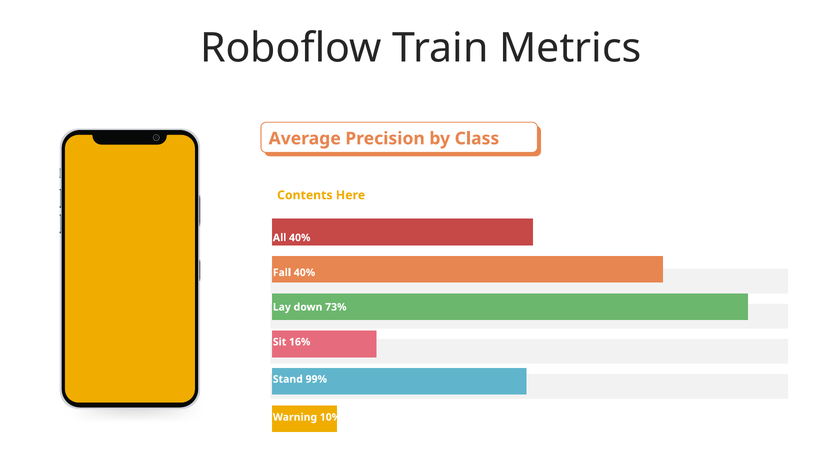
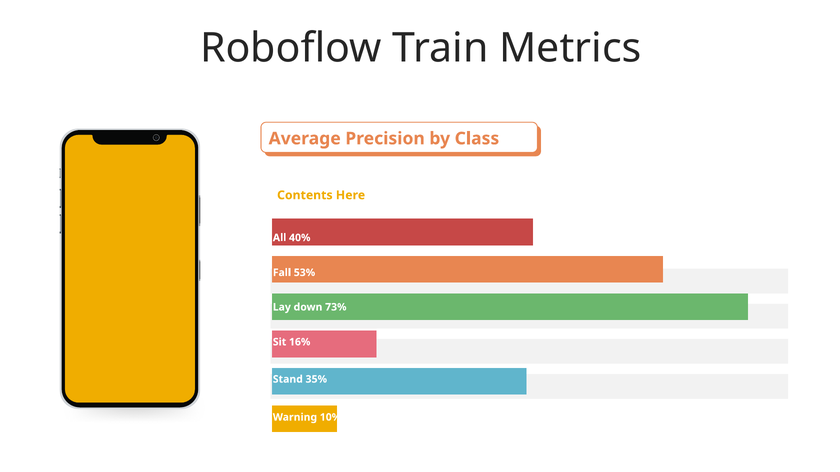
Fall 40%: 40% -> 53%
99%: 99% -> 35%
